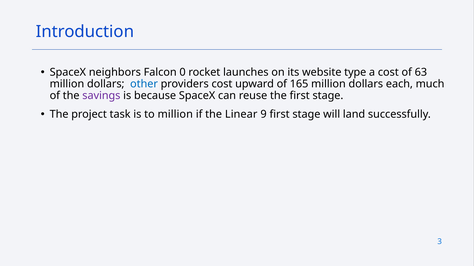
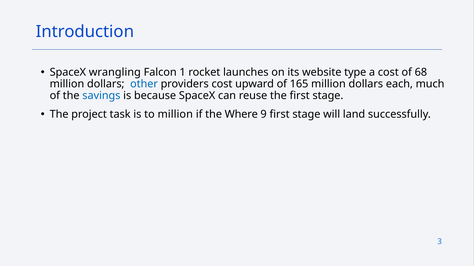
neighbors: neighbors -> wrangling
0: 0 -> 1
63: 63 -> 68
savings colour: purple -> blue
Linear: Linear -> Where
